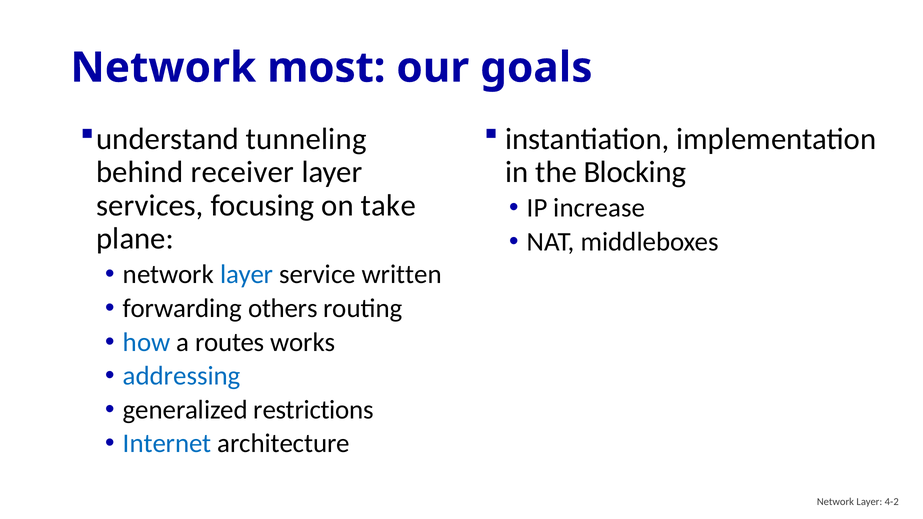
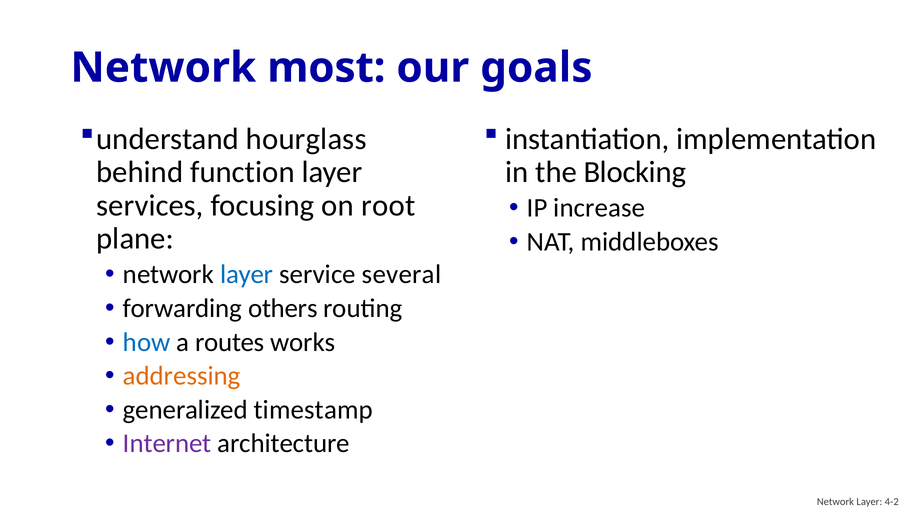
tunneling: tunneling -> hourglass
receiver: receiver -> function
take: take -> root
written: written -> several
addressing colour: blue -> orange
restrictions: restrictions -> timestamp
Internet colour: blue -> purple
